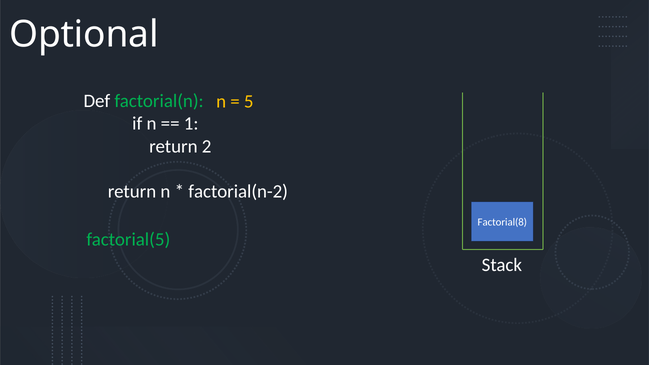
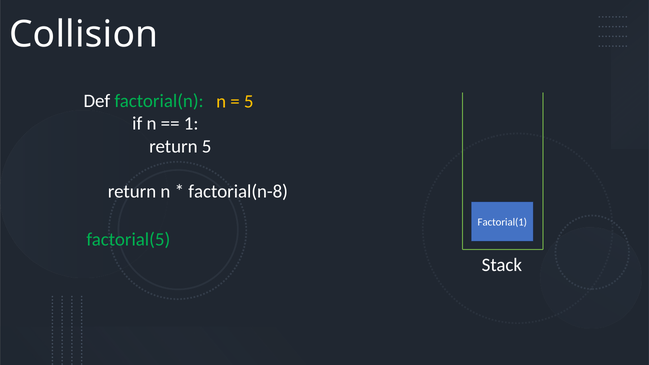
Optional: Optional -> Collision
return 2: 2 -> 5
factorial(n-2: factorial(n-2 -> factorial(n-8
Factorial(8: Factorial(8 -> Factorial(1
